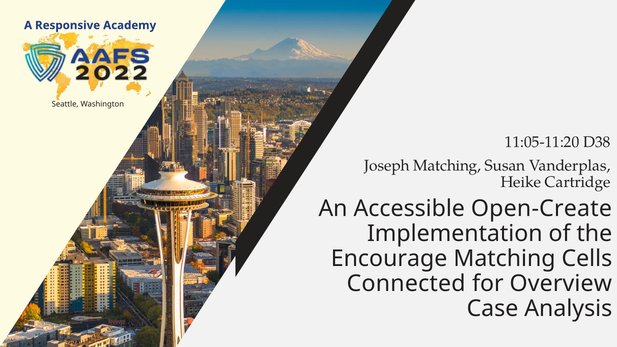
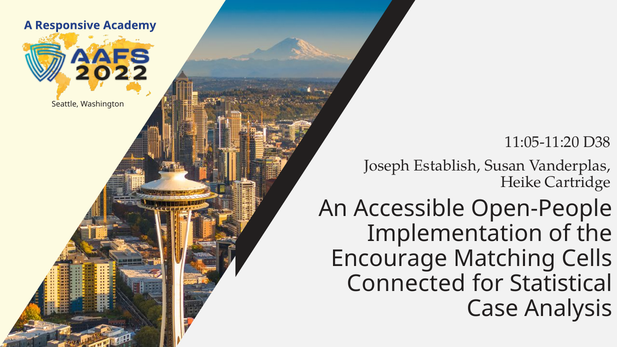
Joseph Matching: Matching -> Establish
Open-Create: Open-Create -> Open-People
Overview: Overview -> Statistical
